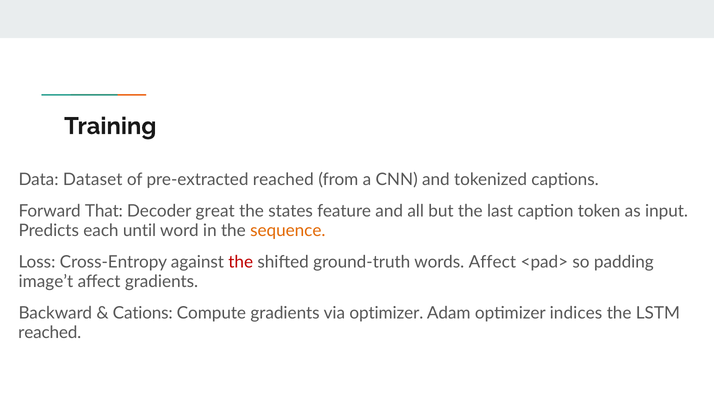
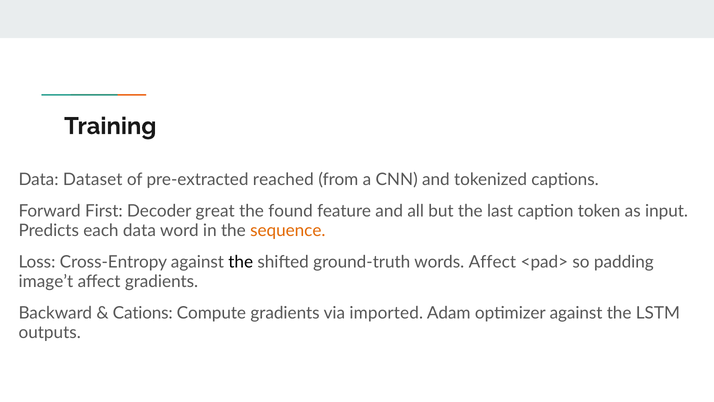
That: That -> First
states: states -> found
each until: until -> data
the at (241, 262) colour: red -> black
via optimizer: optimizer -> imported
optimizer indices: indices -> against
reached at (50, 332): reached -> outputs
